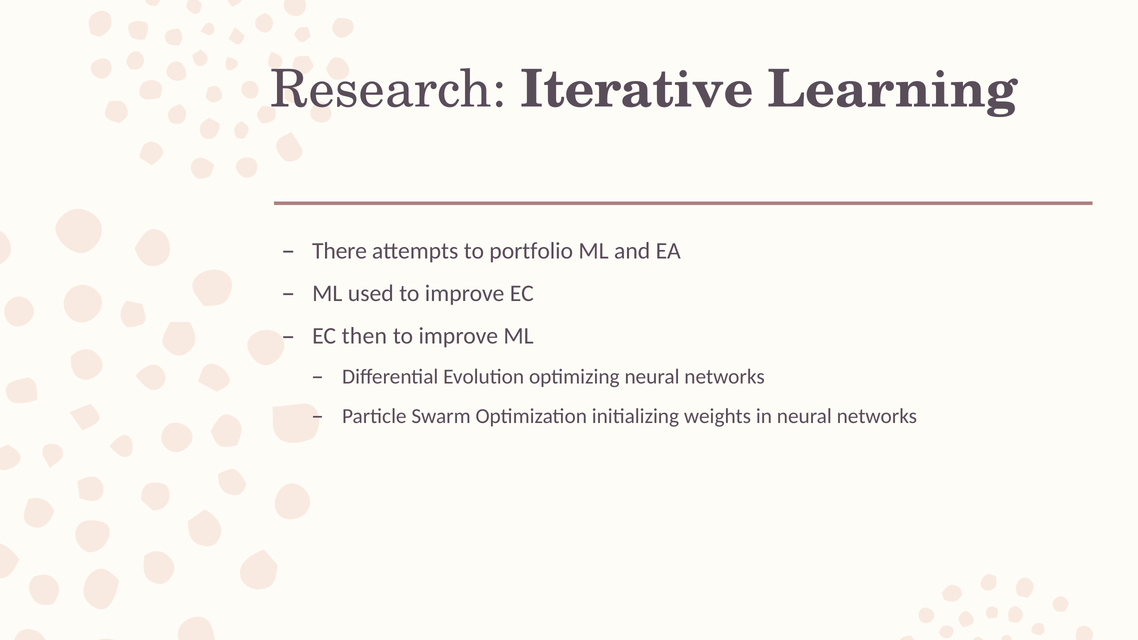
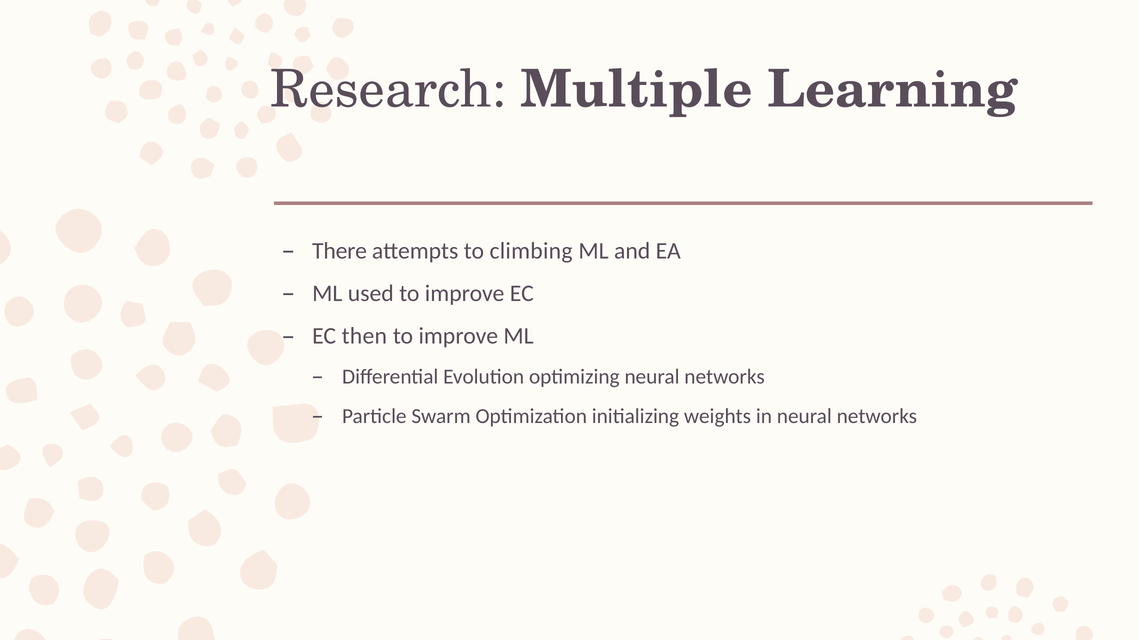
Iterative: Iterative -> Multiple
portfolio: portfolio -> climbing
